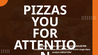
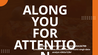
PIZZAS: PIZZAS -> ALONG
